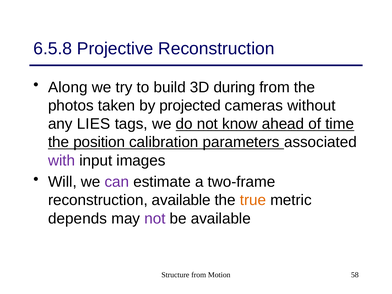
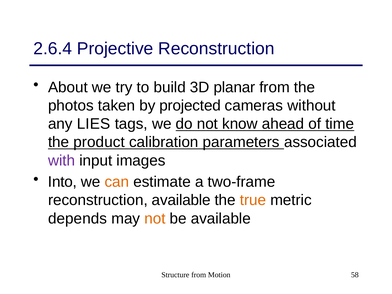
6.5.8: 6.5.8 -> 2.6.4
Along: Along -> About
during: during -> planar
position: position -> product
Will: Will -> Into
can colour: purple -> orange
not at (155, 218) colour: purple -> orange
